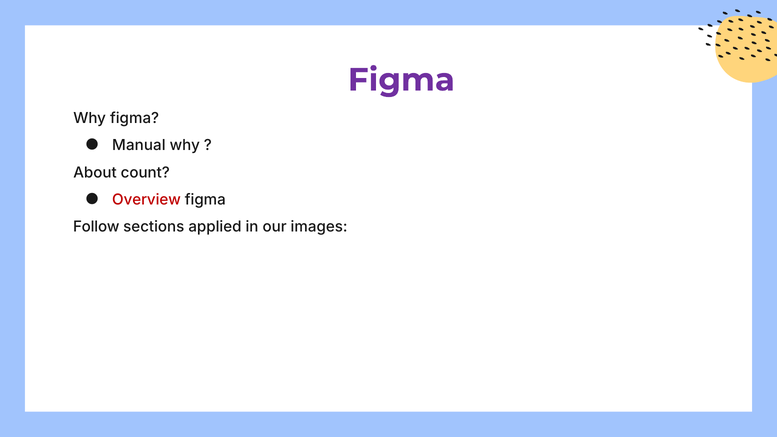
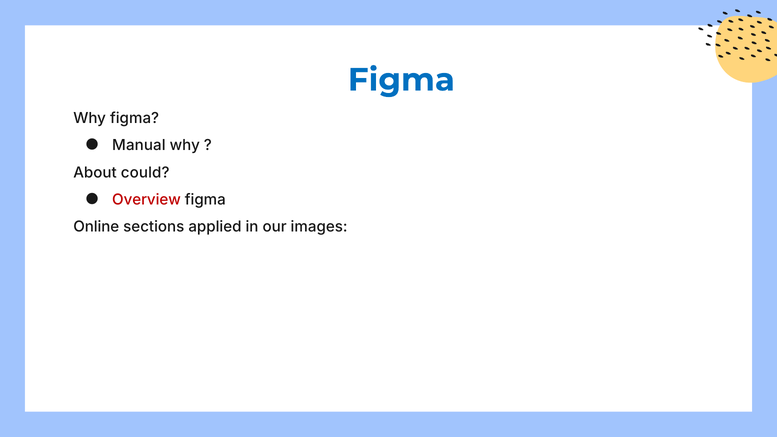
Figma at (401, 80) colour: purple -> blue
count: count -> could
Follow: Follow -> Online
